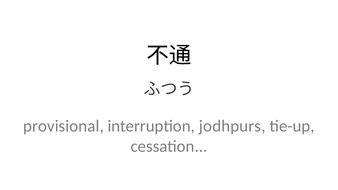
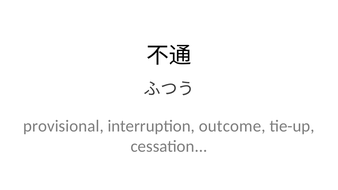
jodhpurs: jodhpurs -> outcome
